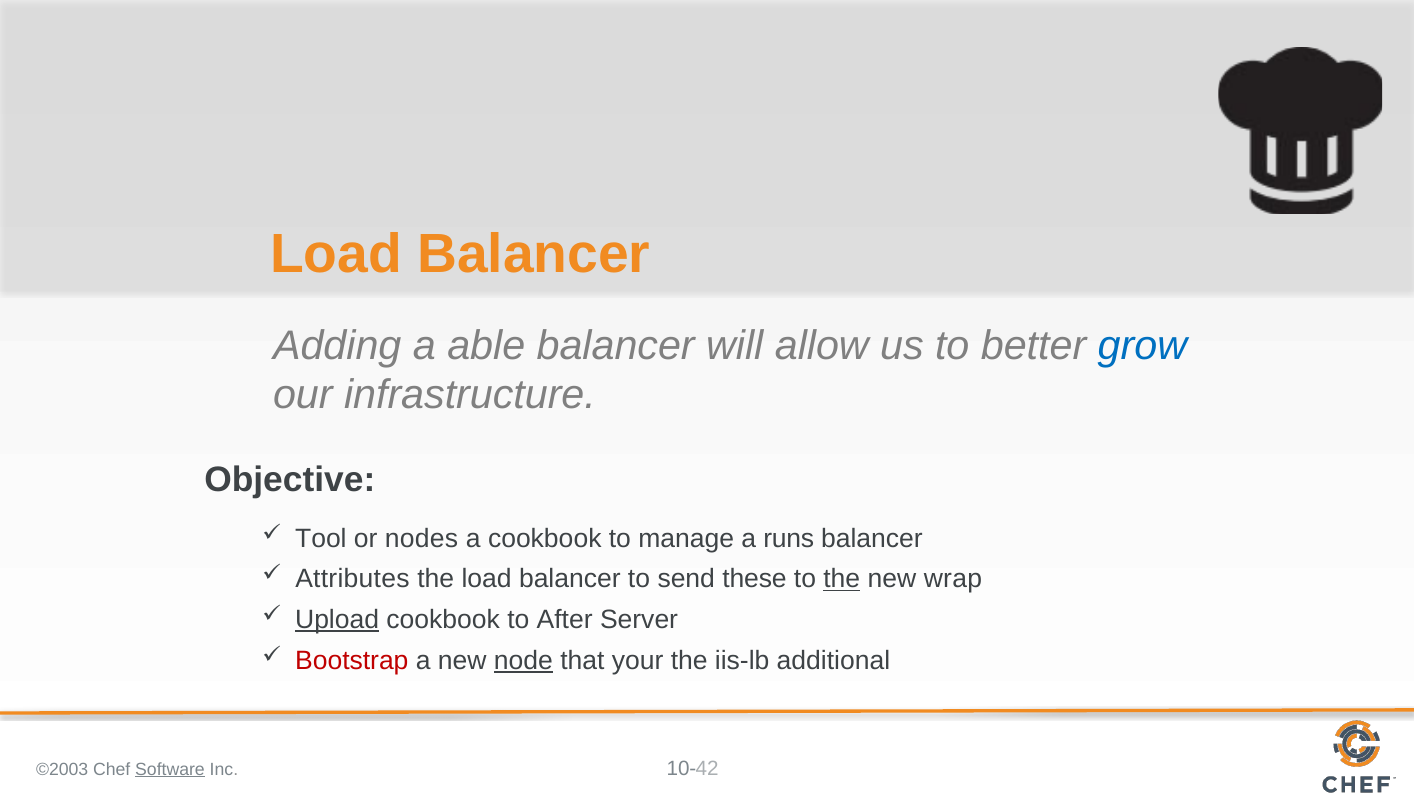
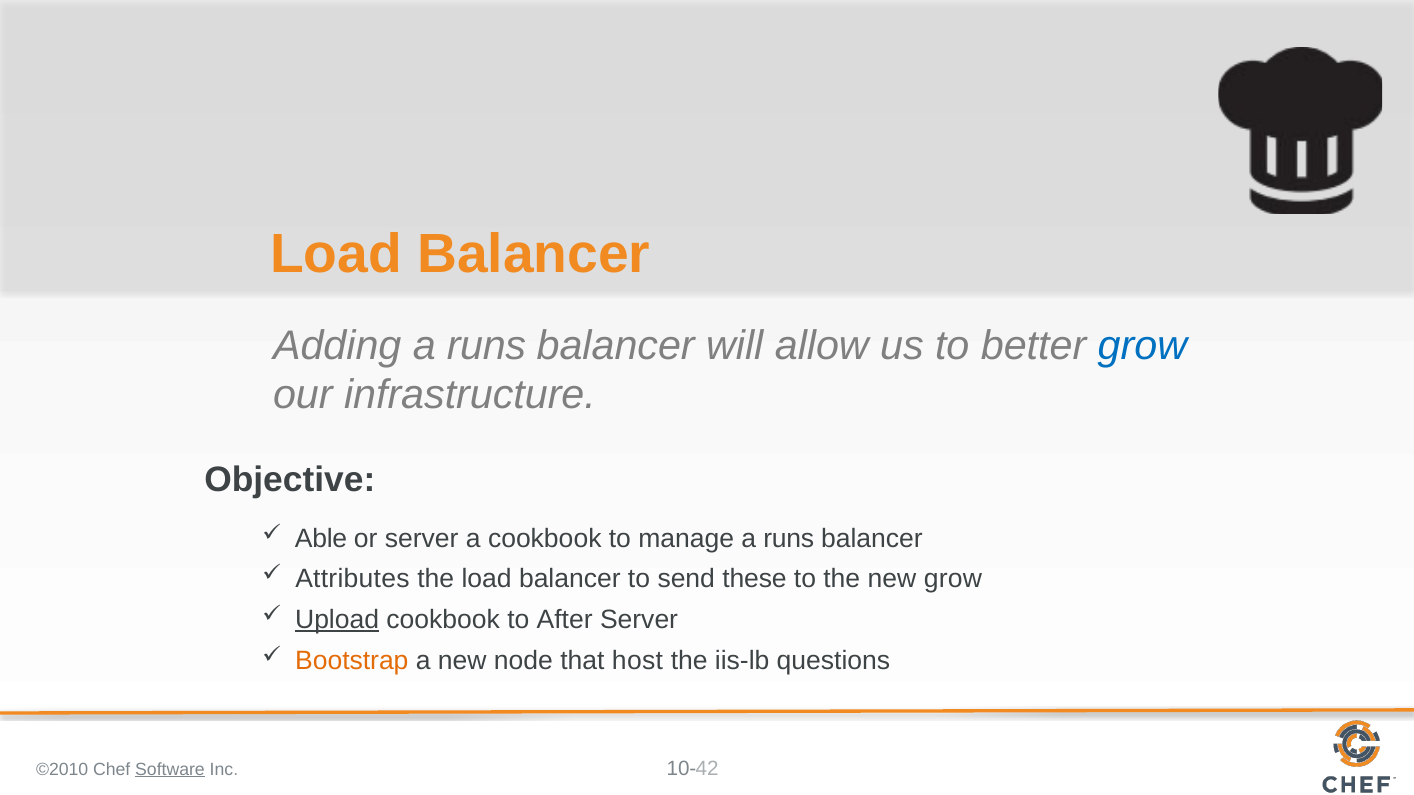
Adding a able: able -> runs
Tool: Tool -> Able
or nodes: nodes -> server
the at (842, 579) underline: present -> none
new wrap: wrap -> grow
Bootstrap colour: red -> orange
node underline: present -> none
your: your -> host
additional: additional -> questions
©2003: ©2003 -> ©2010
